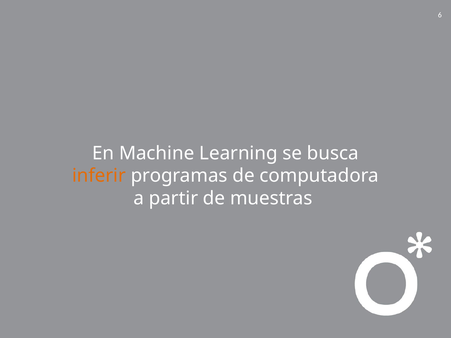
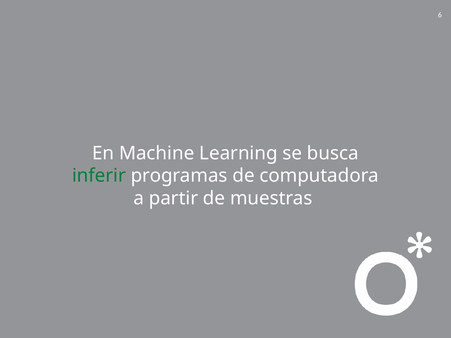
inferir colour: orange -> green
